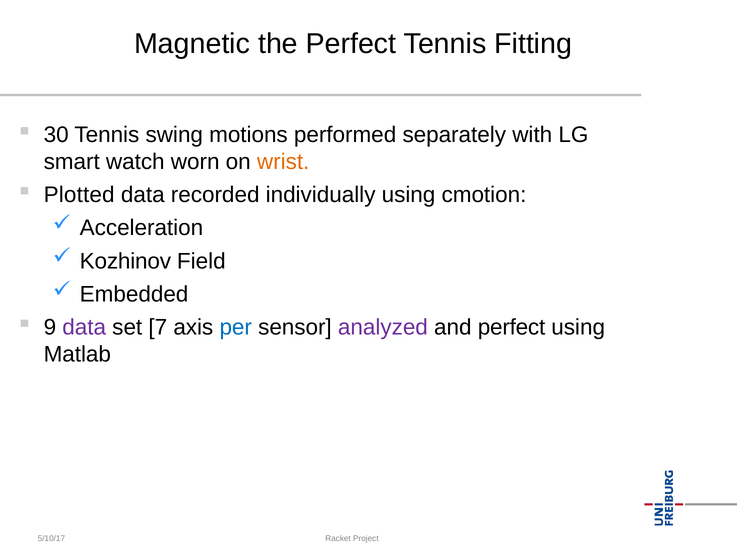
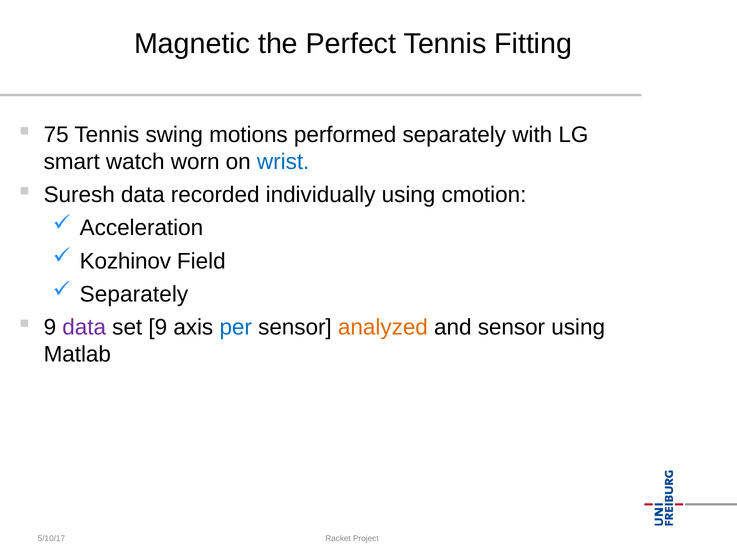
30: 30 -> 75
wrist colour: orange -> blue
Plotted: Plotted -> Suresh
Embedded at (134, 294): Embedded -> Separately
set 7: 7 -> 9
analyzed colour: purple -> orange
and perfect: perfect -> sensor
